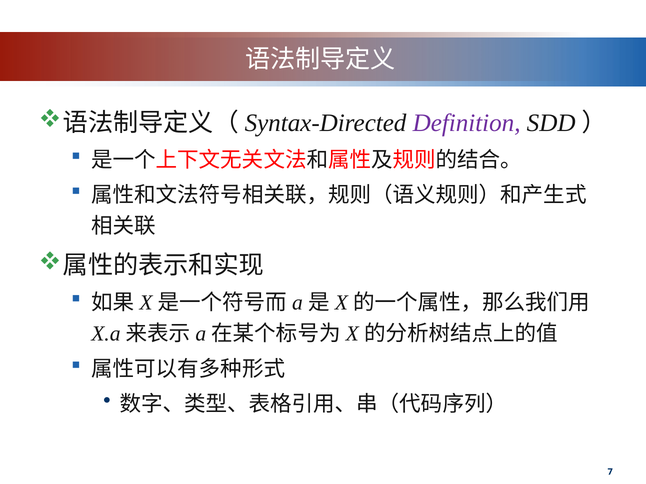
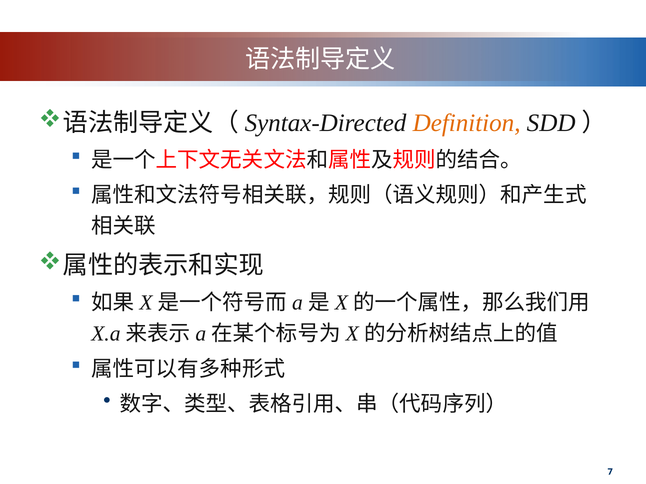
Definition colour: purple -> orange
